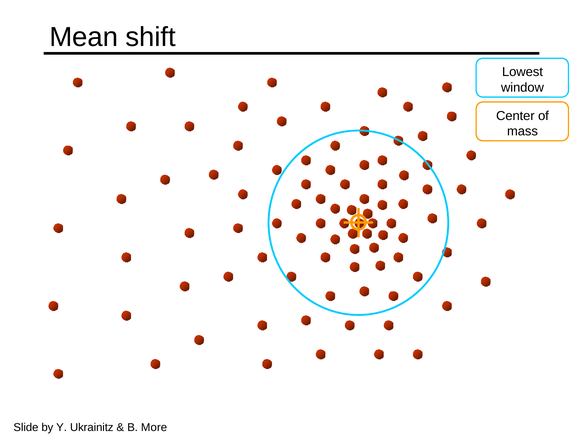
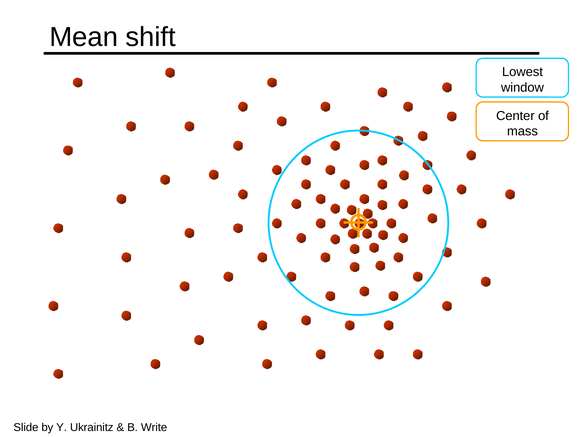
More: More -> Write
